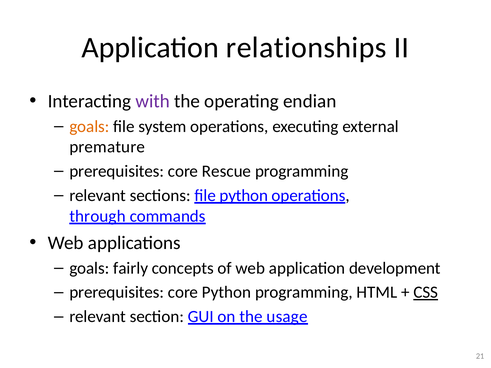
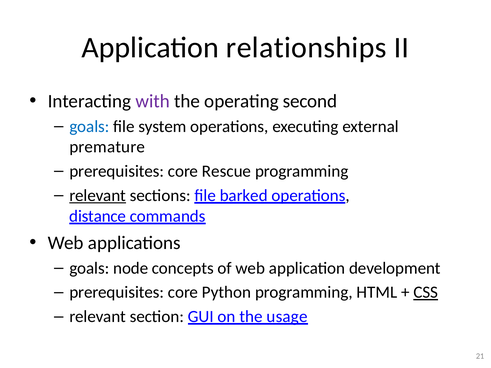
endian: endian -> second
goals at (89, 127) colour: orange -> blue
relevant at (98, 196) underline: none -> present
file python: python -> barked
through: through -> distance
fairly: fairly -> node
